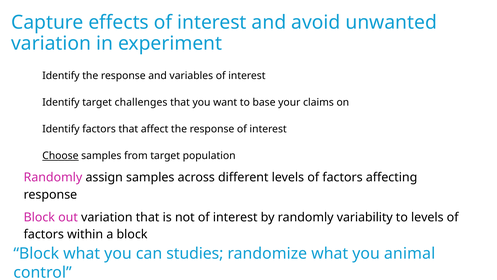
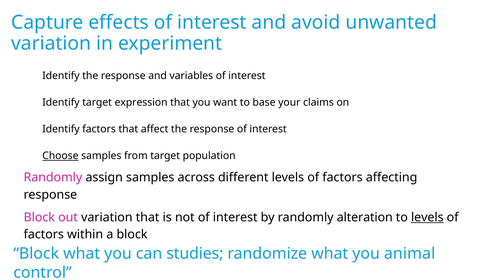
challenges: challenges -> expression
variability: variability -> alteration
levels at (427, 217) underline: none -> present
